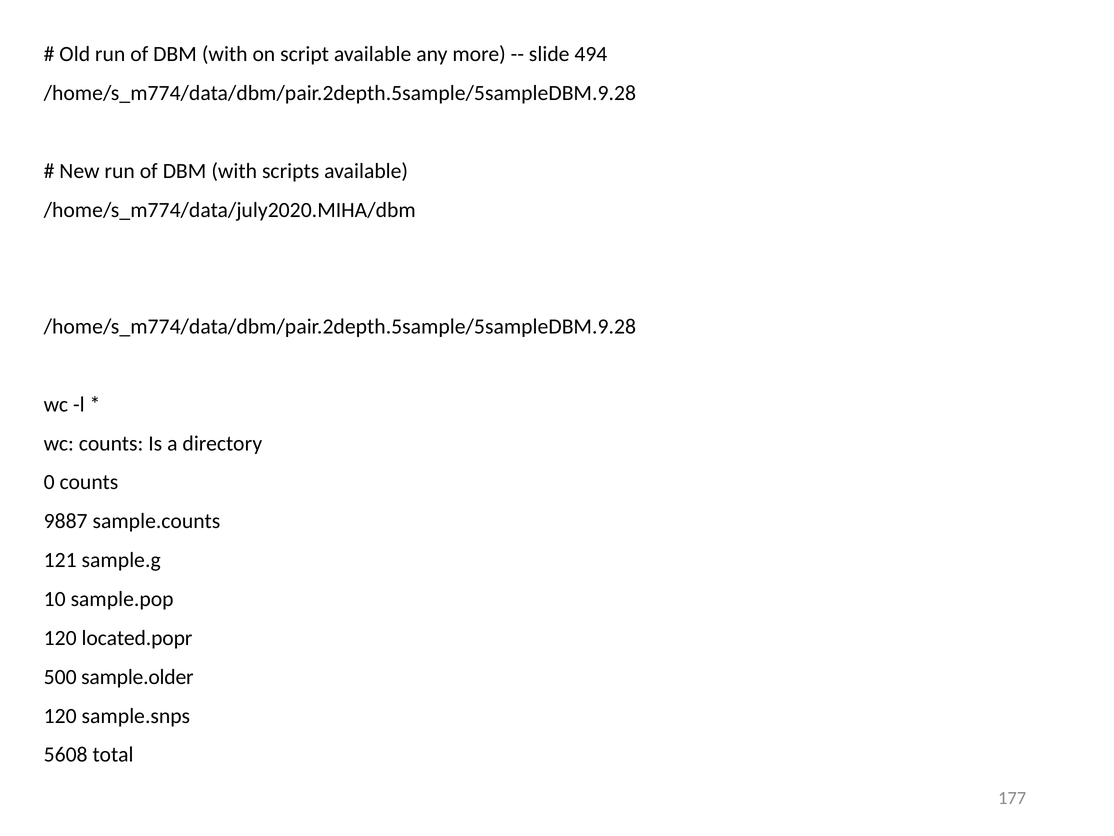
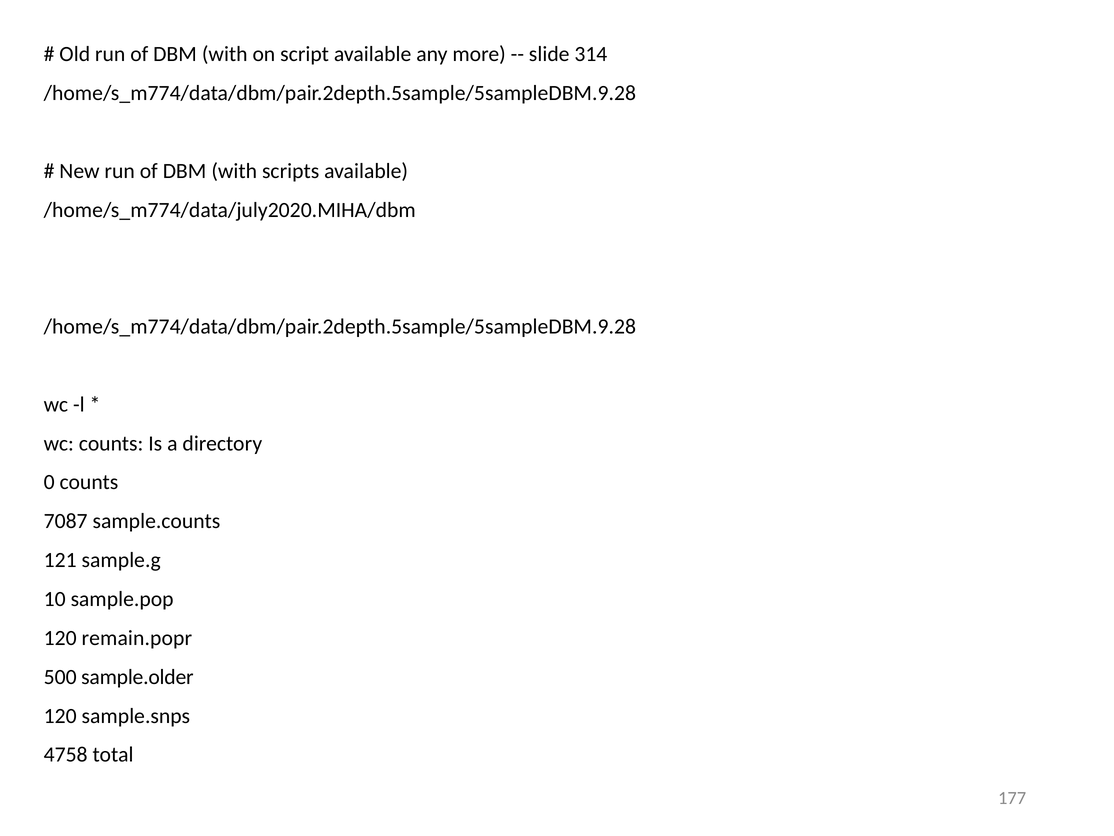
494: 494 -> 314
9887: 9887 -> 7087
located.popr: located.popr -> remain.popr
5608: 5608 -> 4758
